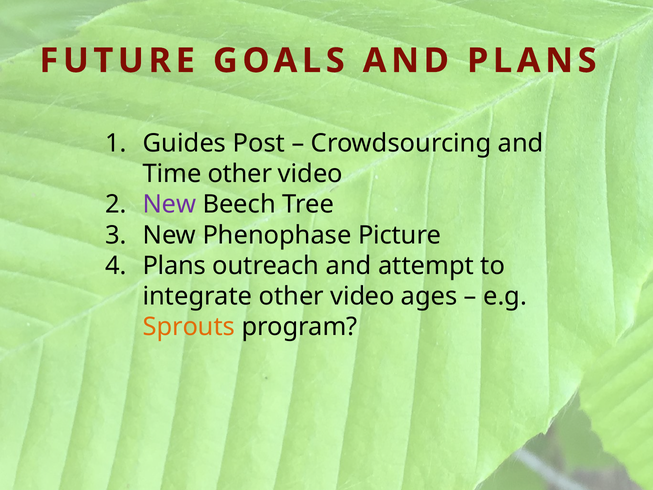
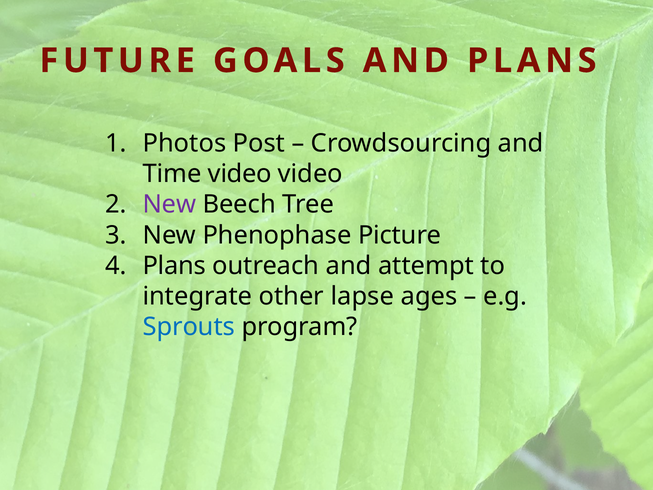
Guides: Guides -> Photos
Time other: other -> video
integrate other video: video -> lapse
Sprouts colour: orange -> blue
